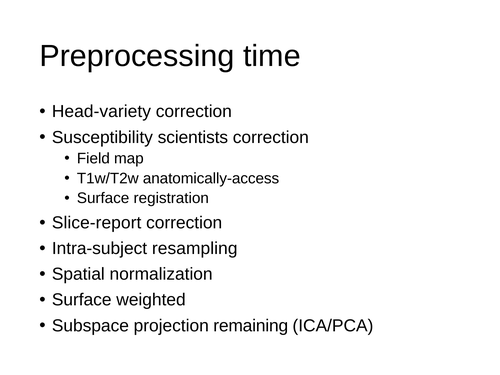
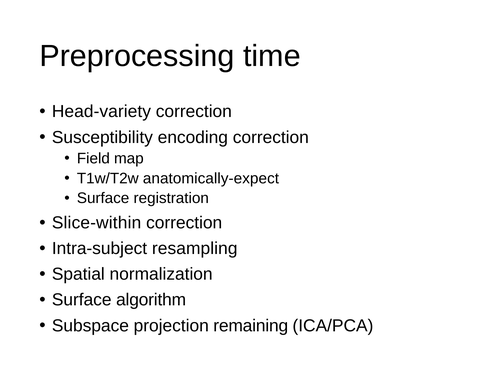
scientists: scientists -> encoding
anatomically-access: anatomically-access -> anatomically-expect
Slice-report: Slice-report -> Slice-within
weighted: weighted -> algorithm
